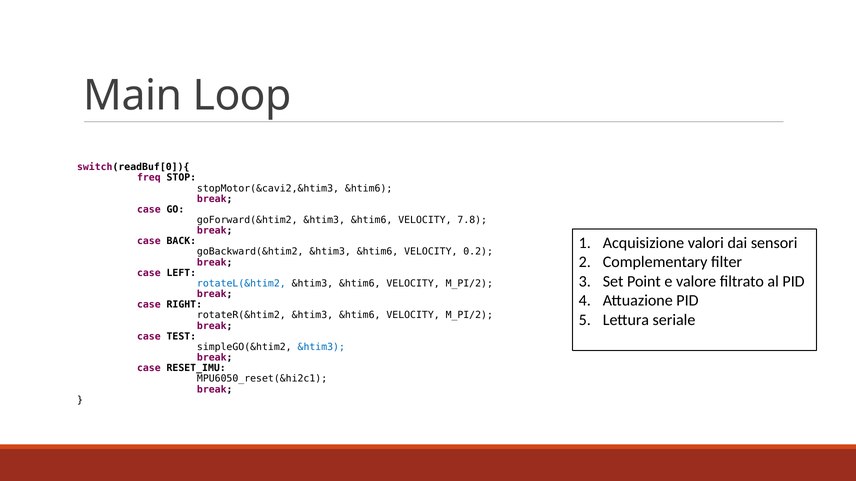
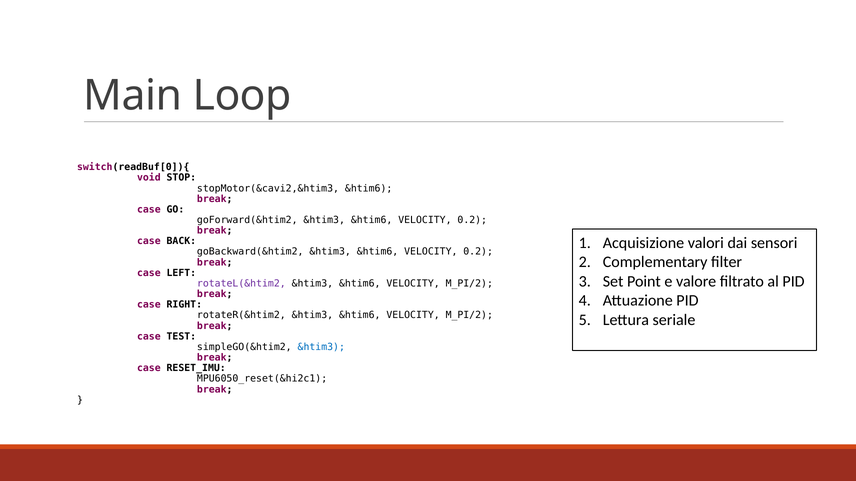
freq: freq -> void
7.8 at (472, 220): 7.8 -> 0.2
rotateL(&htim2 colour: blue -> purple
